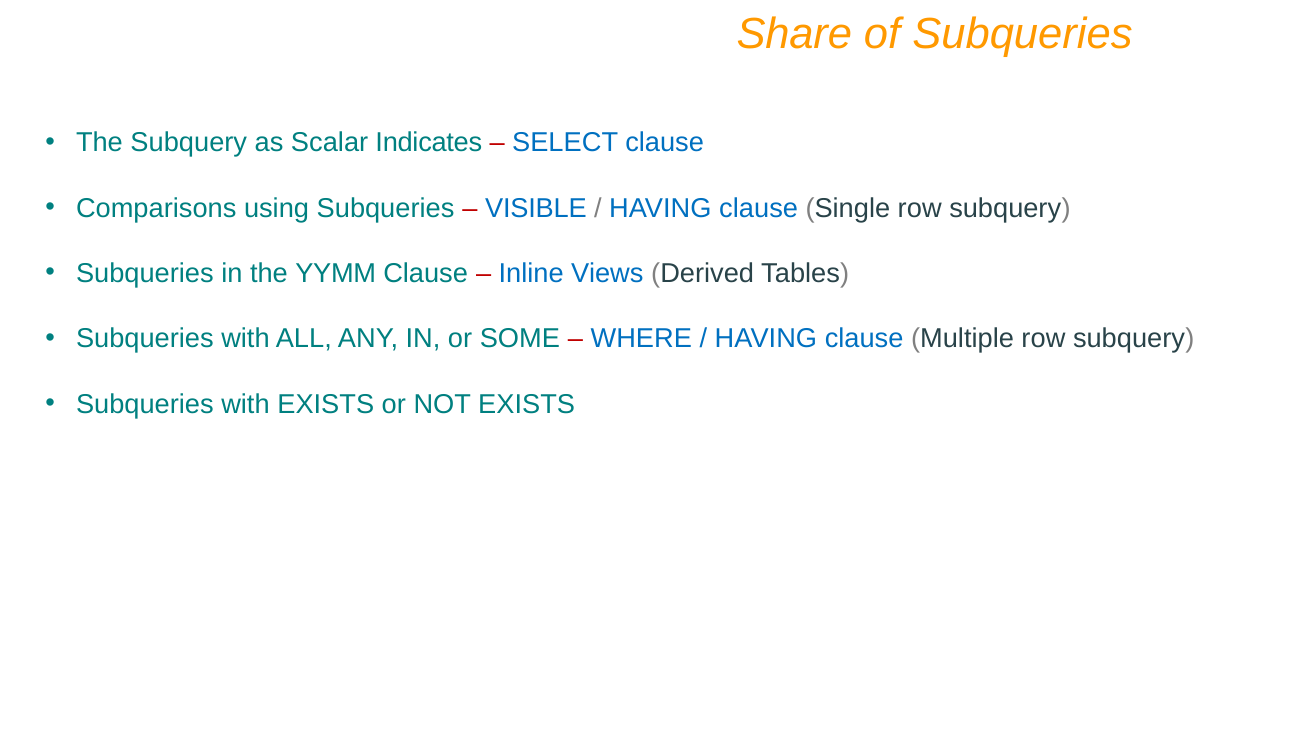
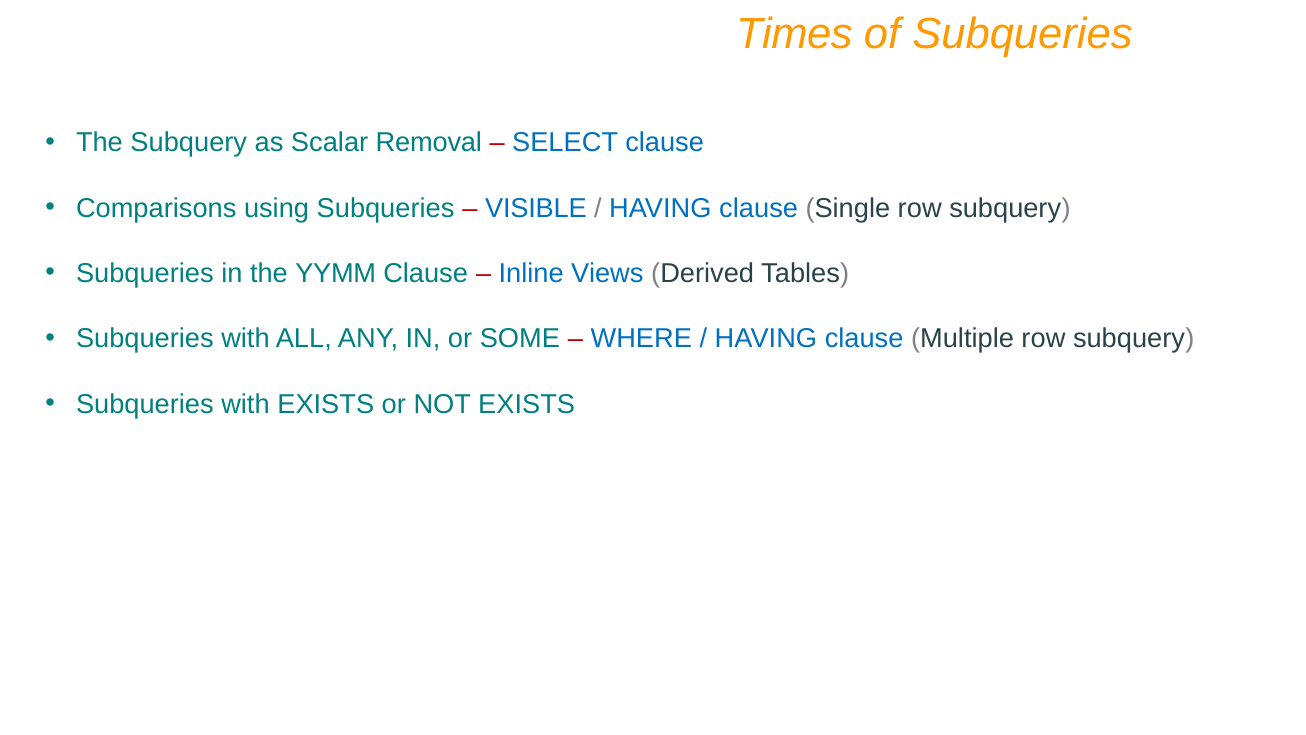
Share: Share -> Times
Indicates: Indicates -> Removal
